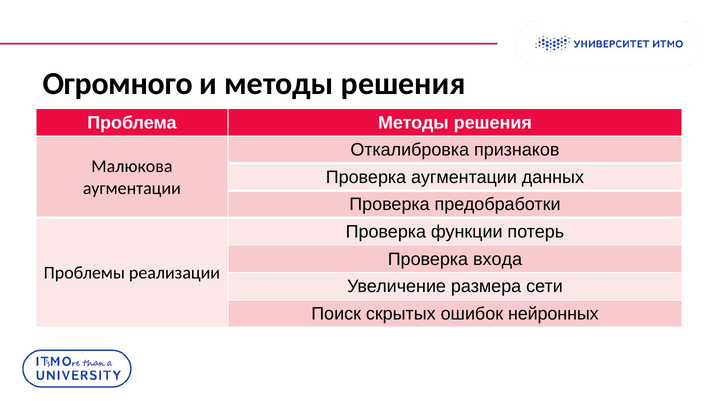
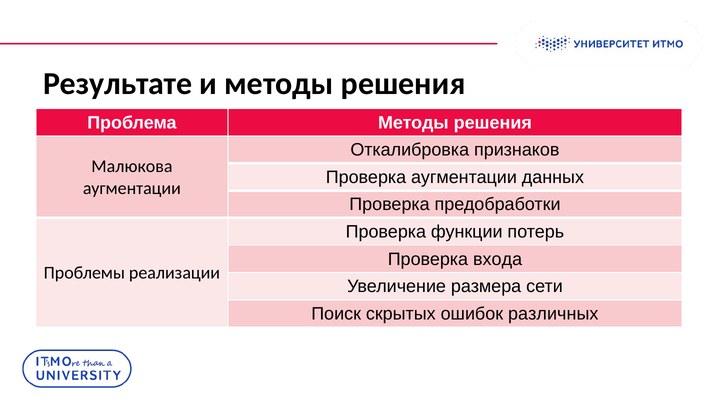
Огромного: Огромного -> Результате
нейронных: нейронных -> различных
